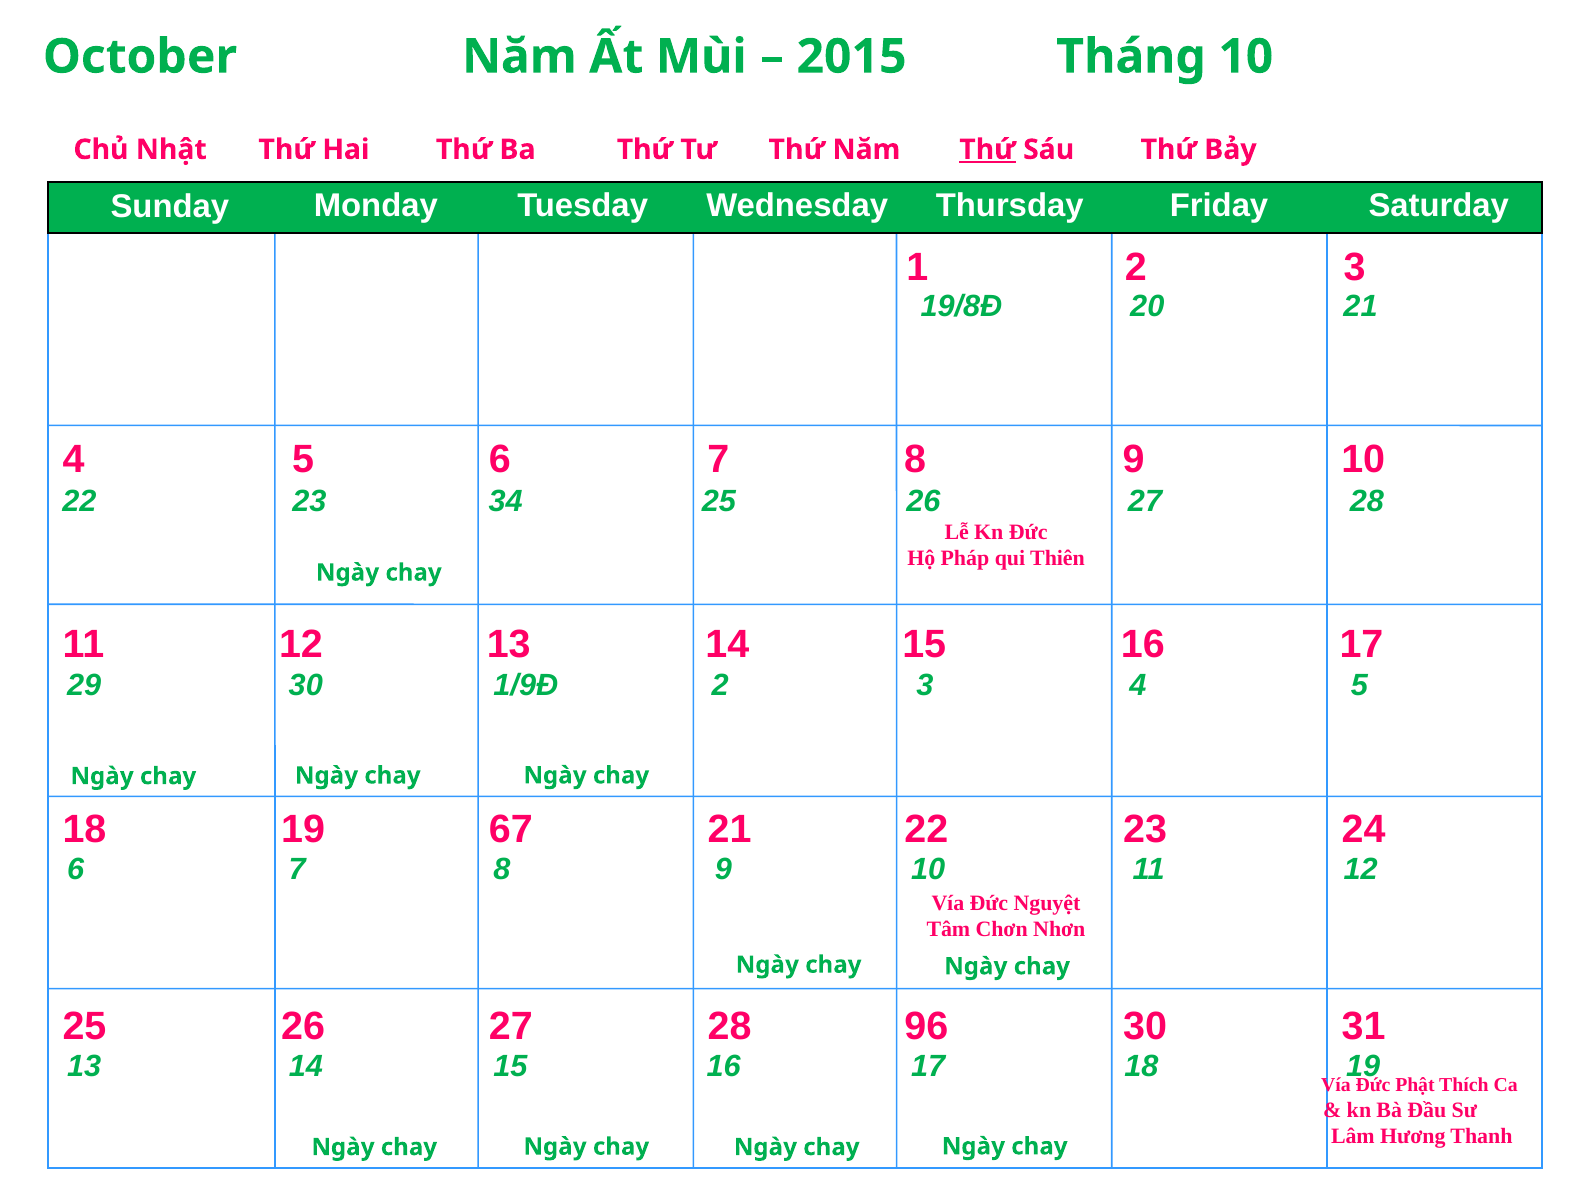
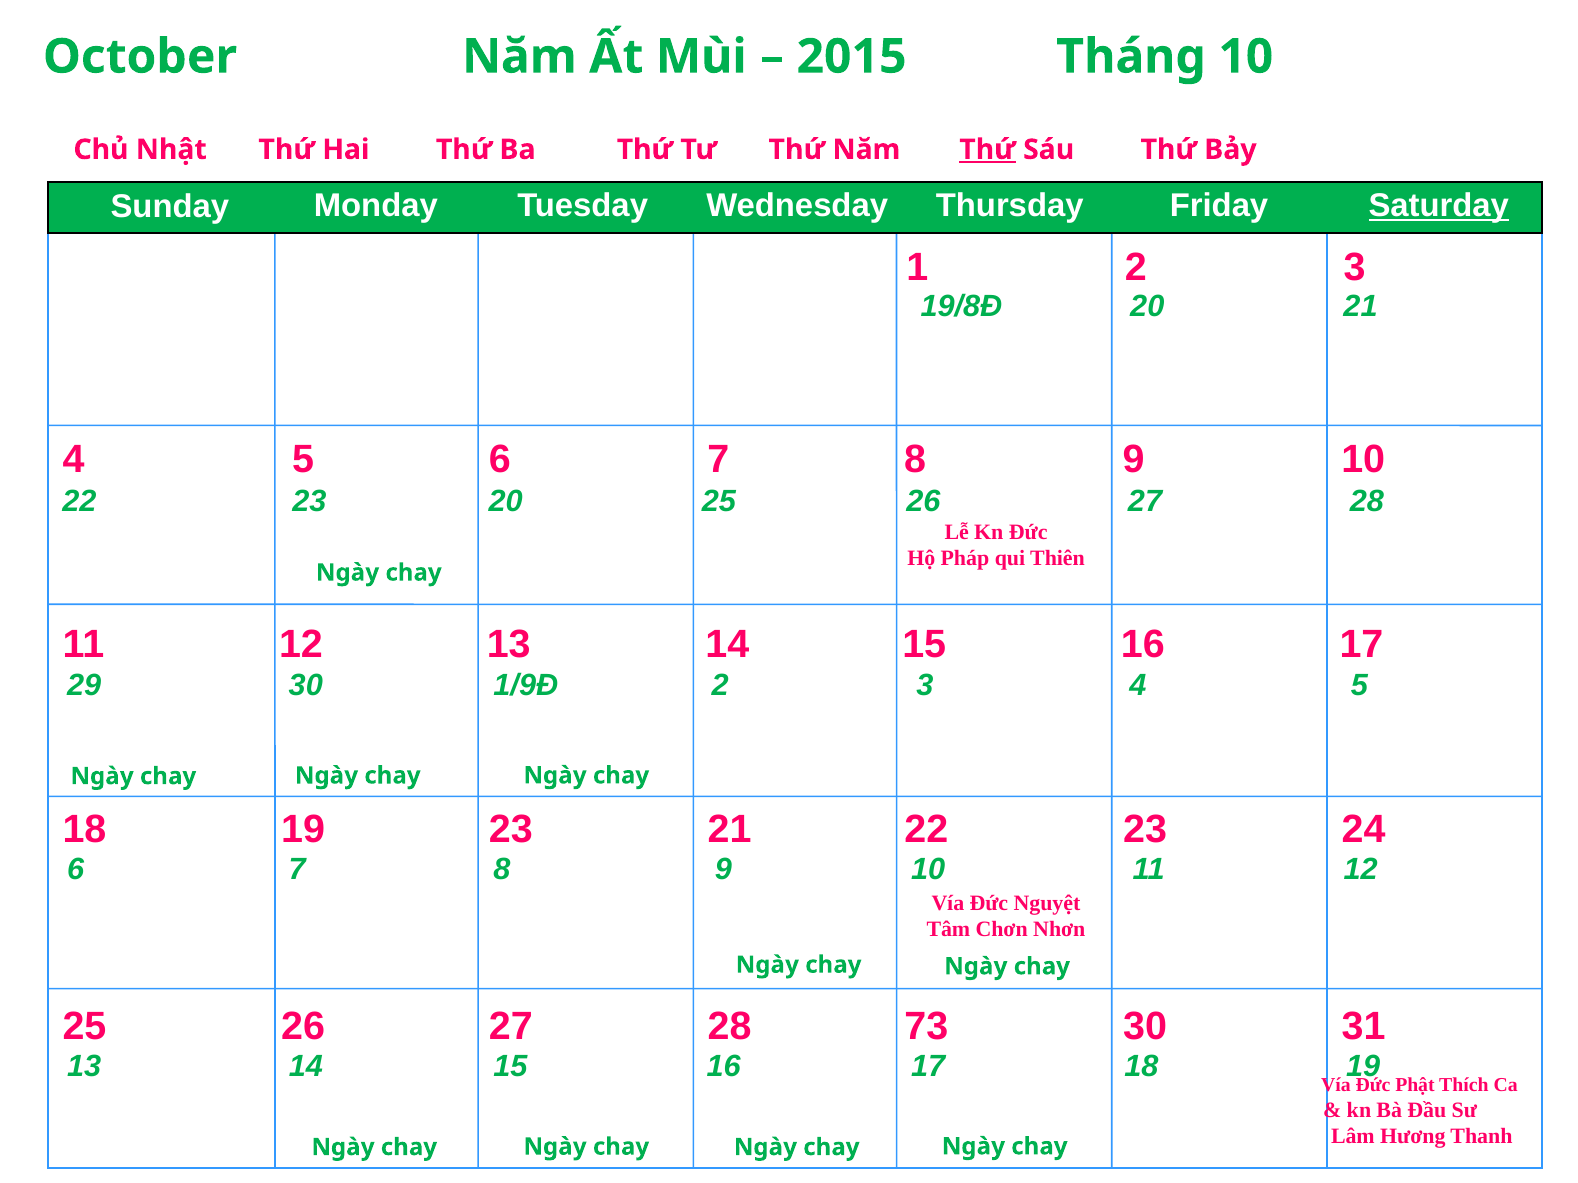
Saturday underline: none -> present
23 34: 34 -> 20
19 67: 67 -> 23
96: 96 -> 73
